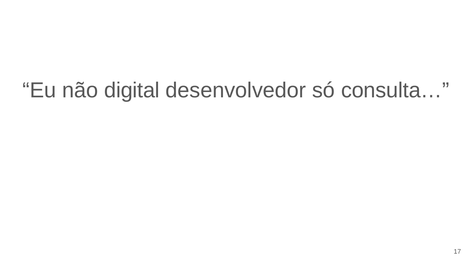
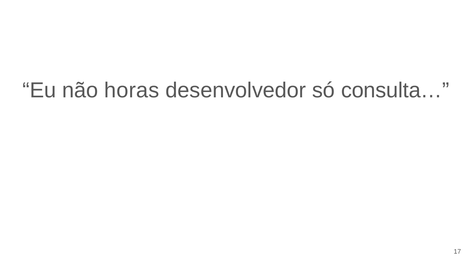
digital: digital -> horas
